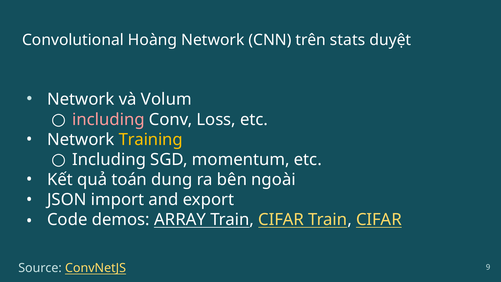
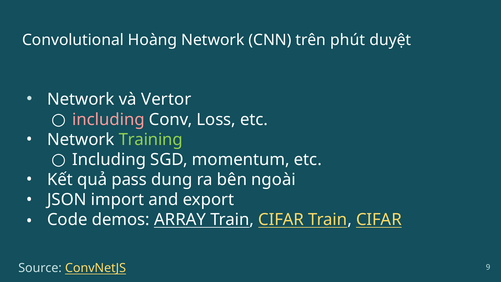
stats: stats -> phút
Volum: Volum -> Vertor
Training colour: yellow -> light green
toán: toán -> pass
